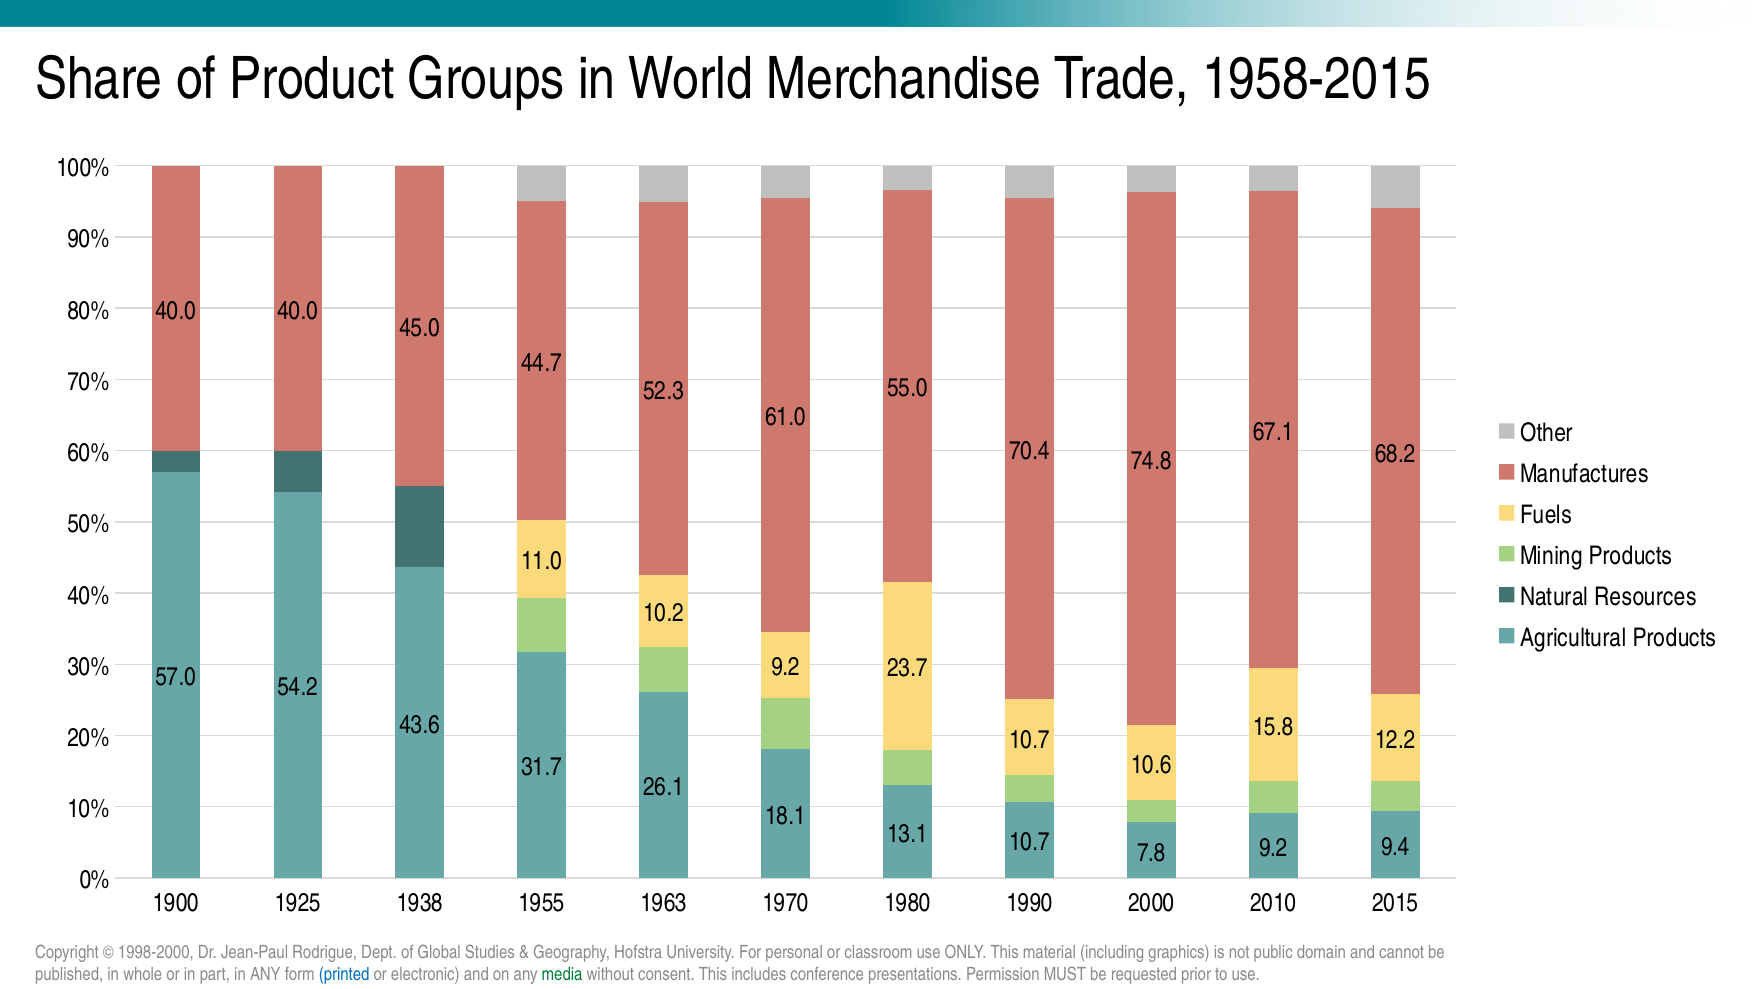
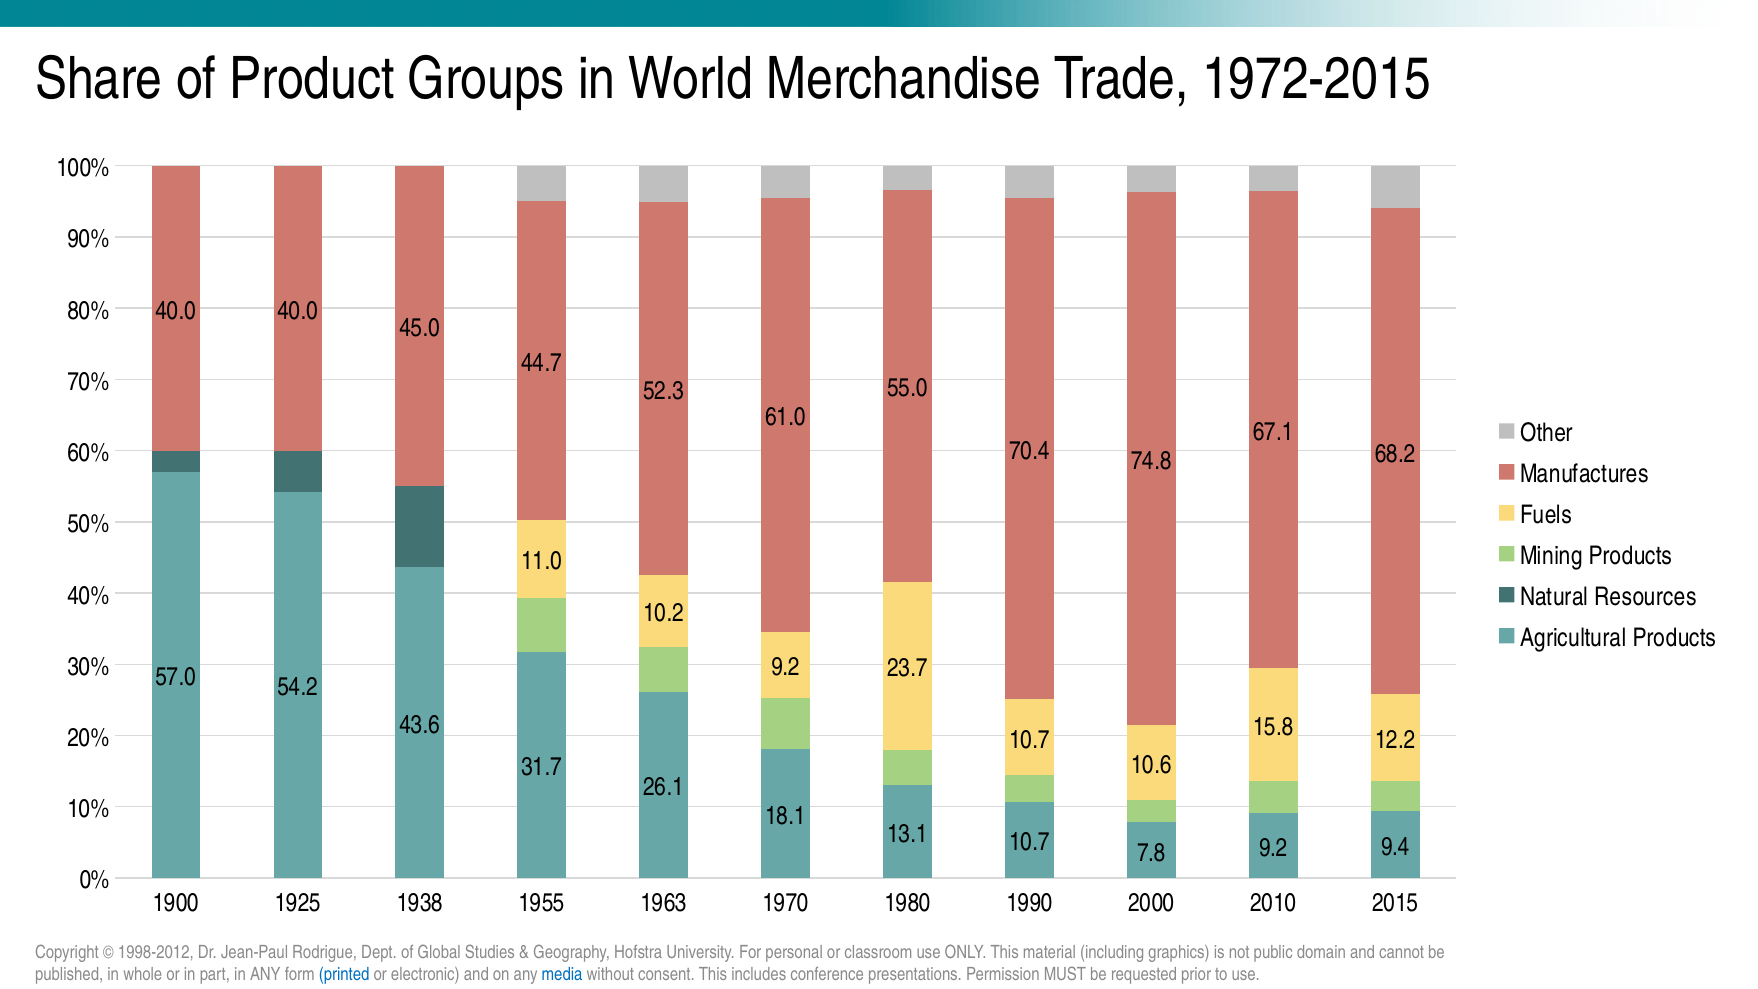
1958-2015: 1958-2015 -> 1972-2015
1998-2000: 1998-2000 -> 1998-2012
media colour: green -> blue
